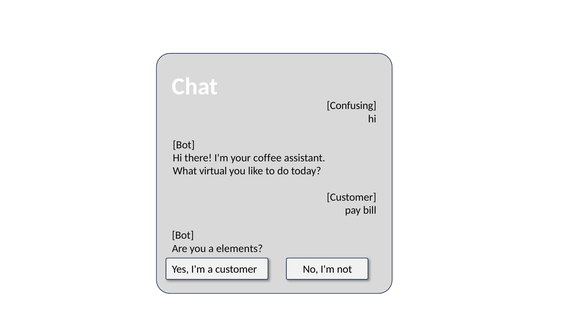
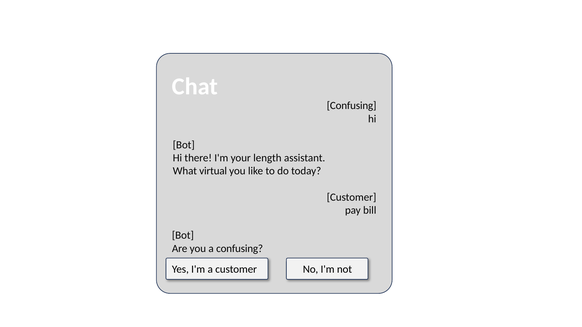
coffee: coffee -> length
a elements: elements -> confusing
